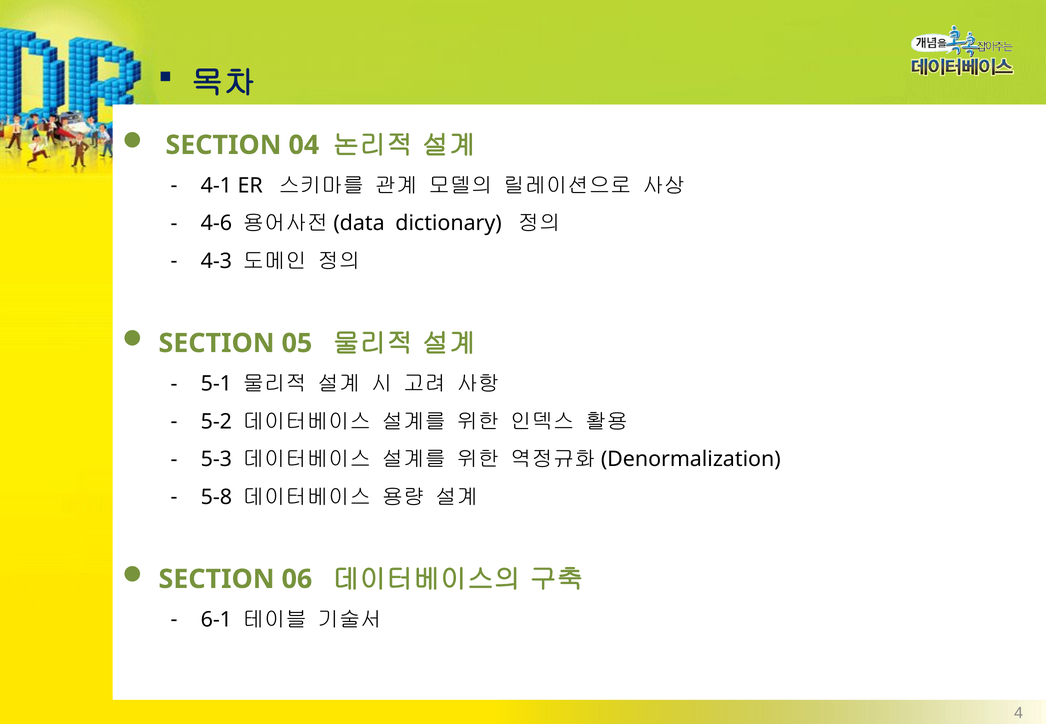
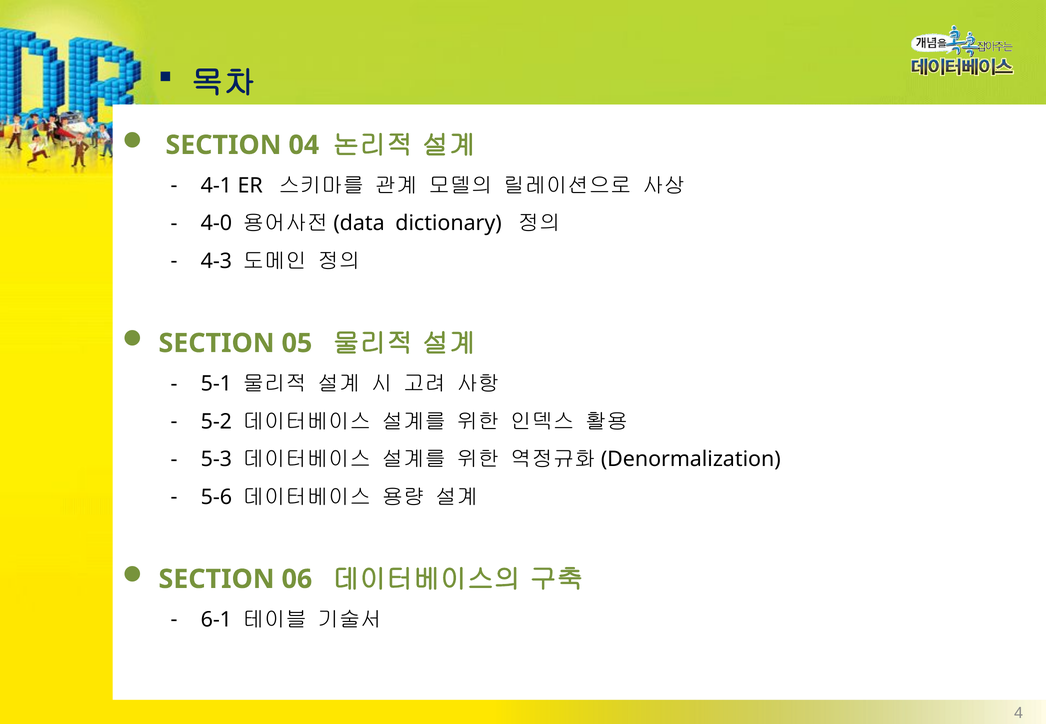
4-6: 4-6 -> 4-0
5-8: 5-8 -> 5-6
